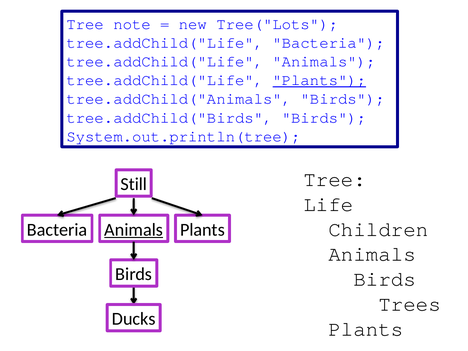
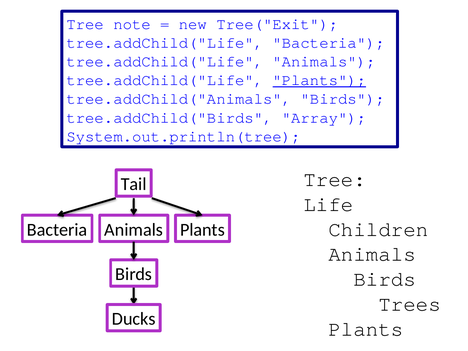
Tree("Lots: Tree("Lots -> Tree("Exit
tree.addChild("Birds Birds: Birds -> Array
Still: Still -> Tail
Animals at (134, 230) underline: present -> none
